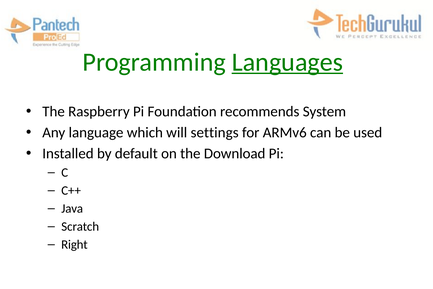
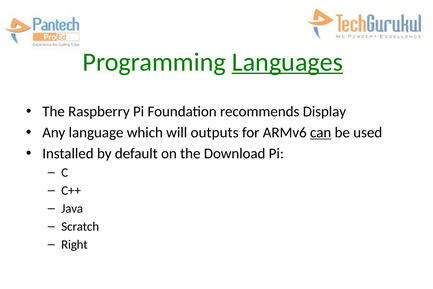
System: System -> Display
settings: settings -> outputs
can underline: none -> present
